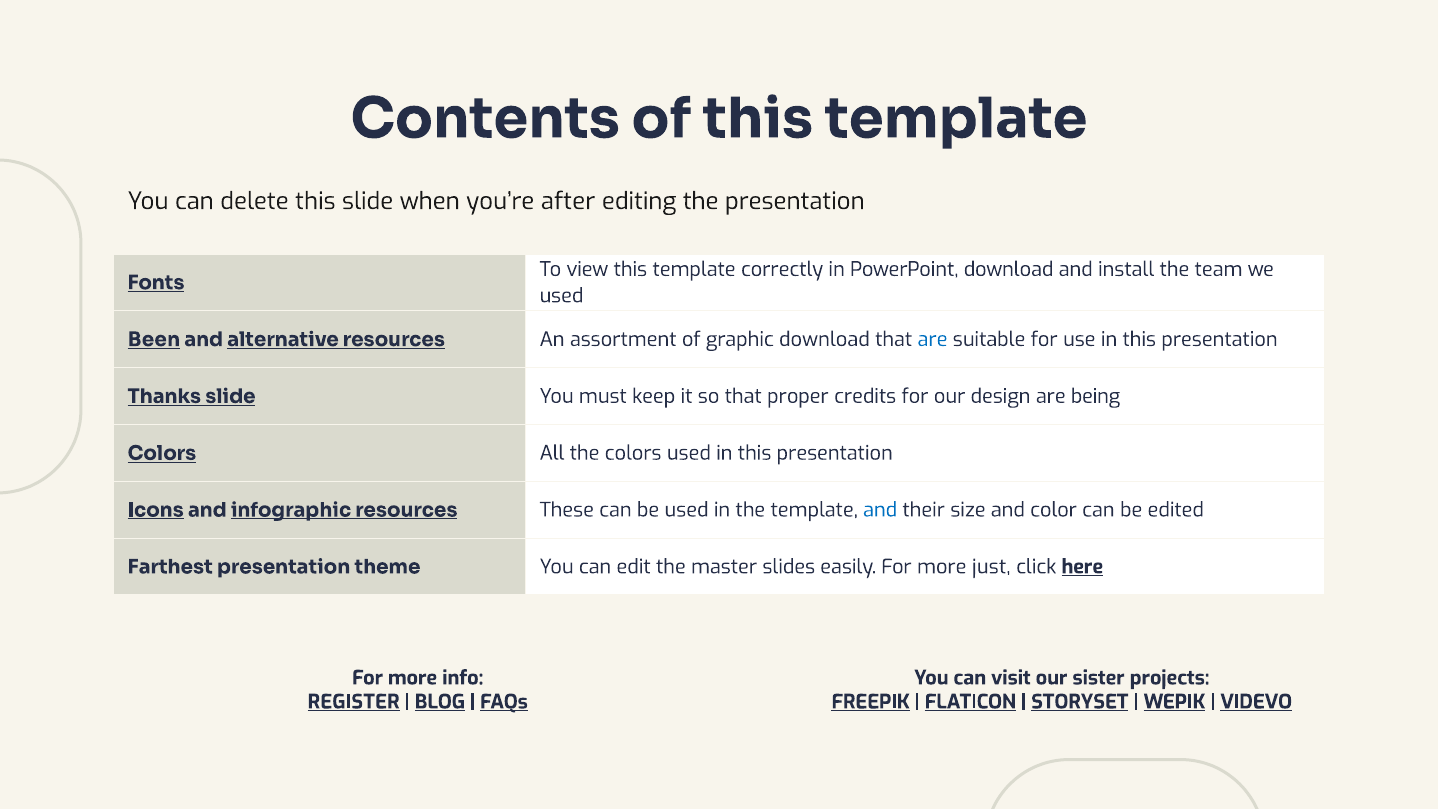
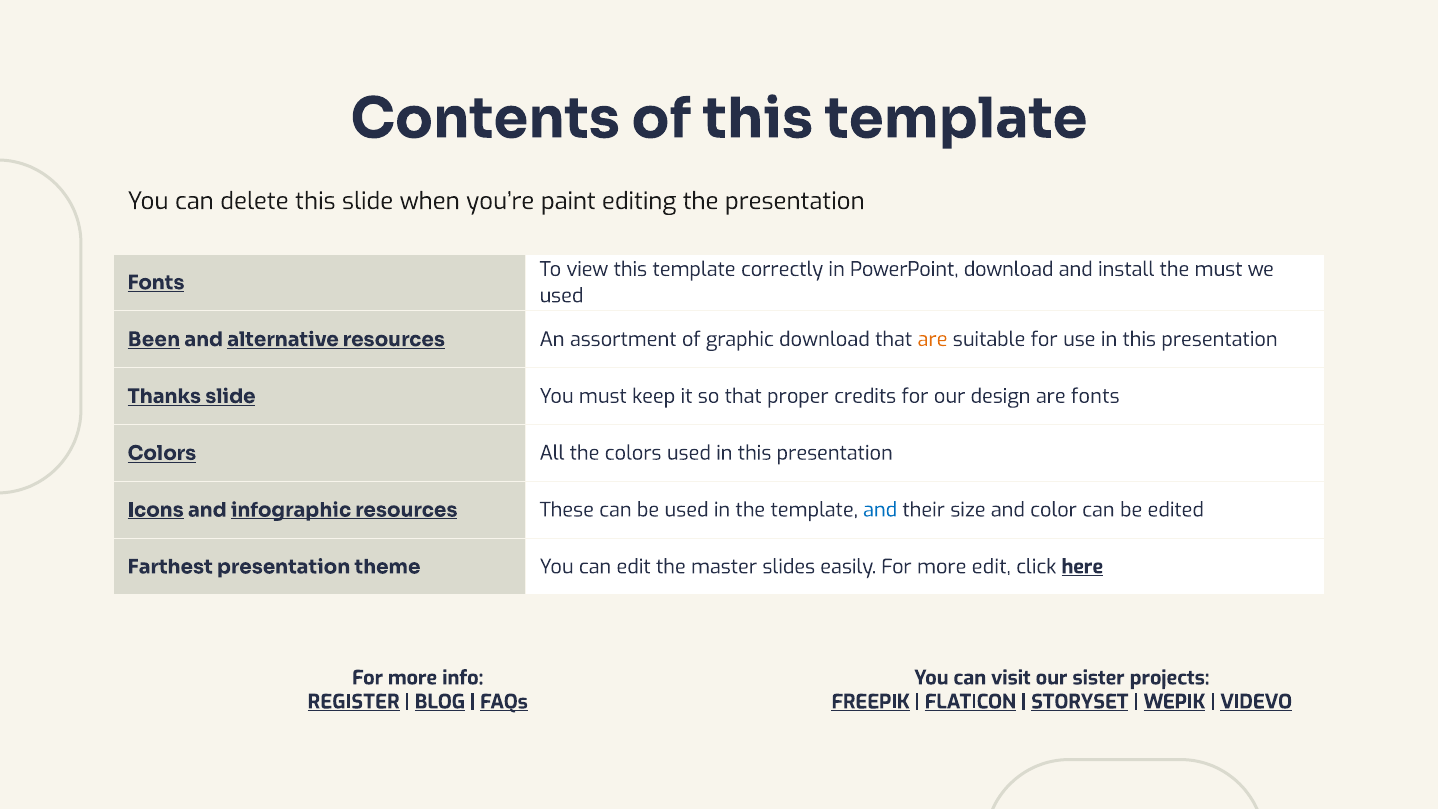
after: after -> paint
the team: team -> must
are at (933, 339) colour: blue -> orange
are being: being -> fonts
more just: just -> edit
